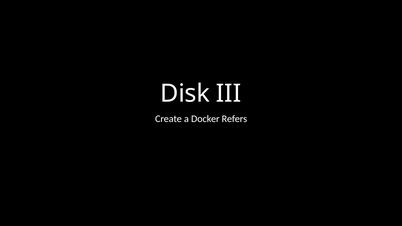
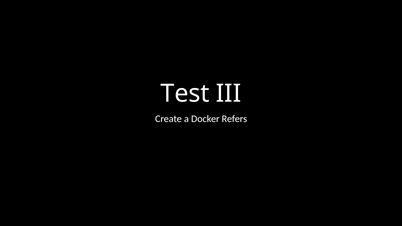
Disk: Disk -> Test
